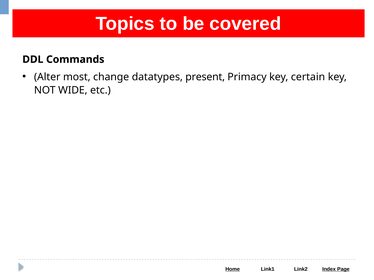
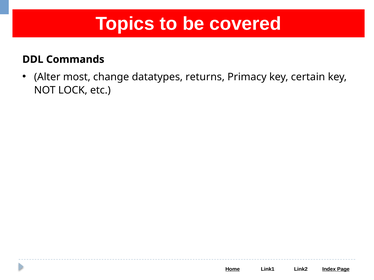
present: present -> returns
WIDE: WIDE -> LOCK
